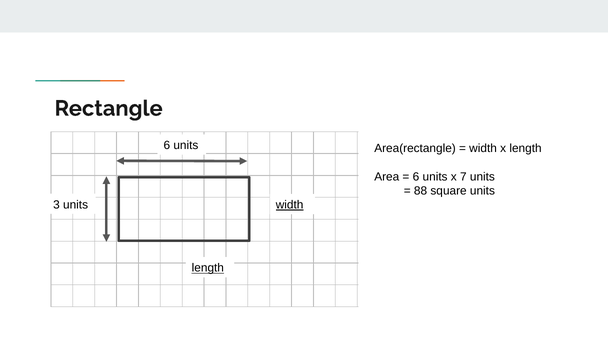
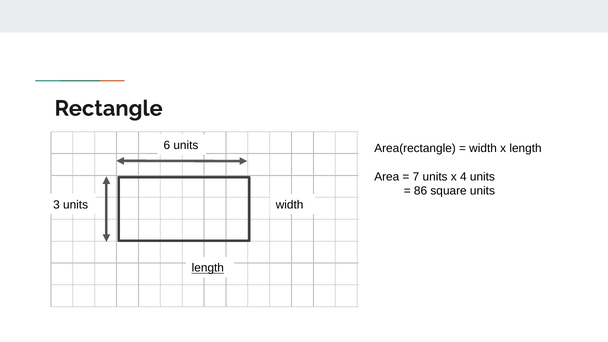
6 at (416, 177): 6 -> 7
7: 7 -> 4
88: 88 -> 86
width at (290, 205) underline: present -> none
